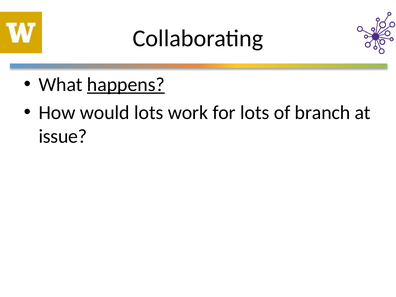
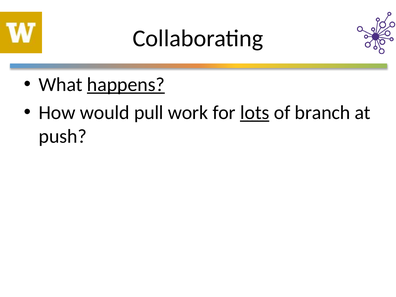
would lots: lots -> pull
lots at (255, 113) underline: none -> present
issue: issue -> push
